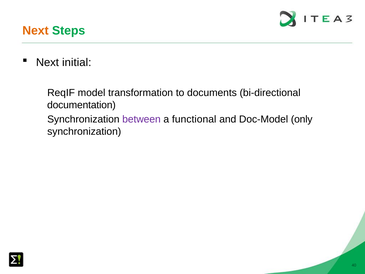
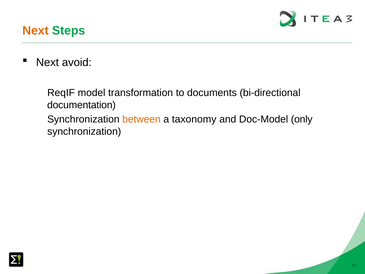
initial: initial -> avoid
between colour: purple -> orange
functional: functional -> taxonomy
